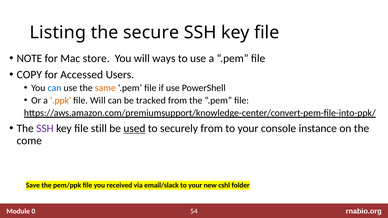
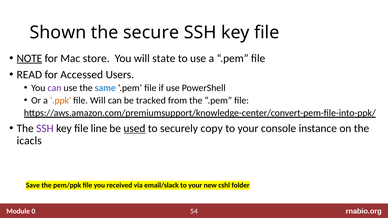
Listing: Listing -> Shown
NOTE underline: none -> present
ways: ways -> state
COPY: COPY -> READ
can at (54, 88) colour: blue -> purple
same colour: orange -> blue
still: still -> line
securely from: from -> copy
come: come -> icacls
